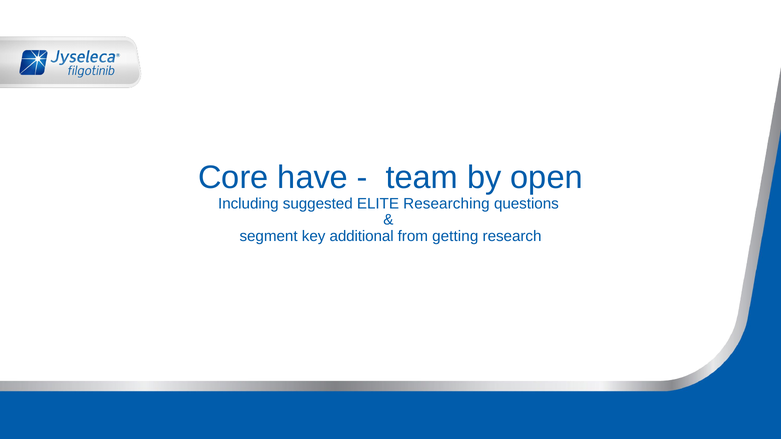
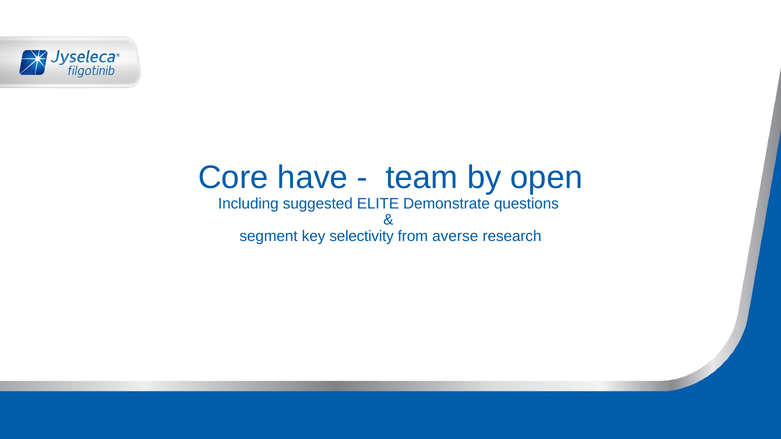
Researching: Researching -> Demonstrate
additional: additional -> selectivity
getting: getting -> averse
